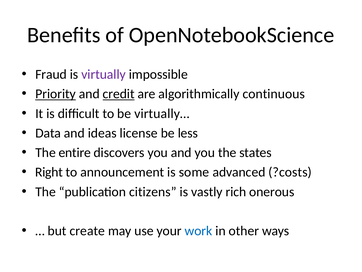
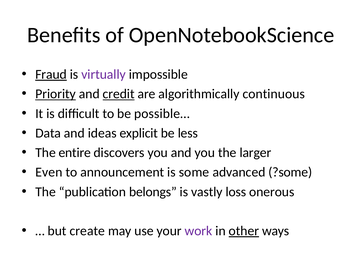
Fraud underline: none -> present
virtually…: virtually… -> possible…
license: license -> explicit
states: states -> larger
Right: Right -> Even
?costs: ?costs -> ?some
citizens: citizens -> belongs
rich: rich -> loss
work colour: blue -> purple
other underline: none -> present
